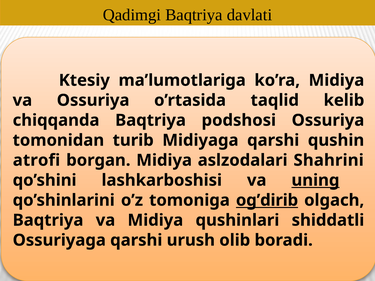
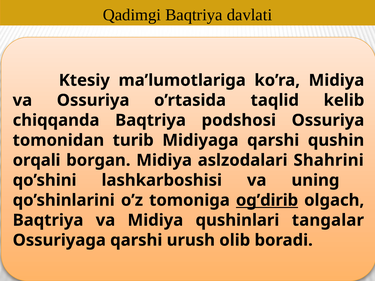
atrofi: atrofi -> orqali
uning underline: present -> none
shiddatli: shiddatli -> tangalar
